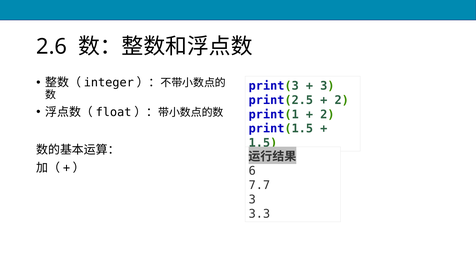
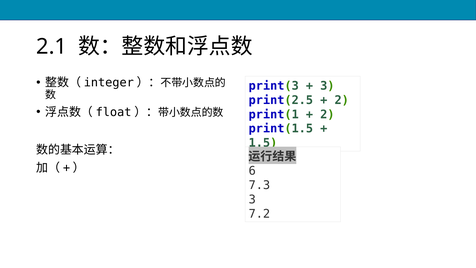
2.6: 2.6 -> 2.1
7.7: 7.7 -> 7.3
3.3: 3.3 -> 7.2
